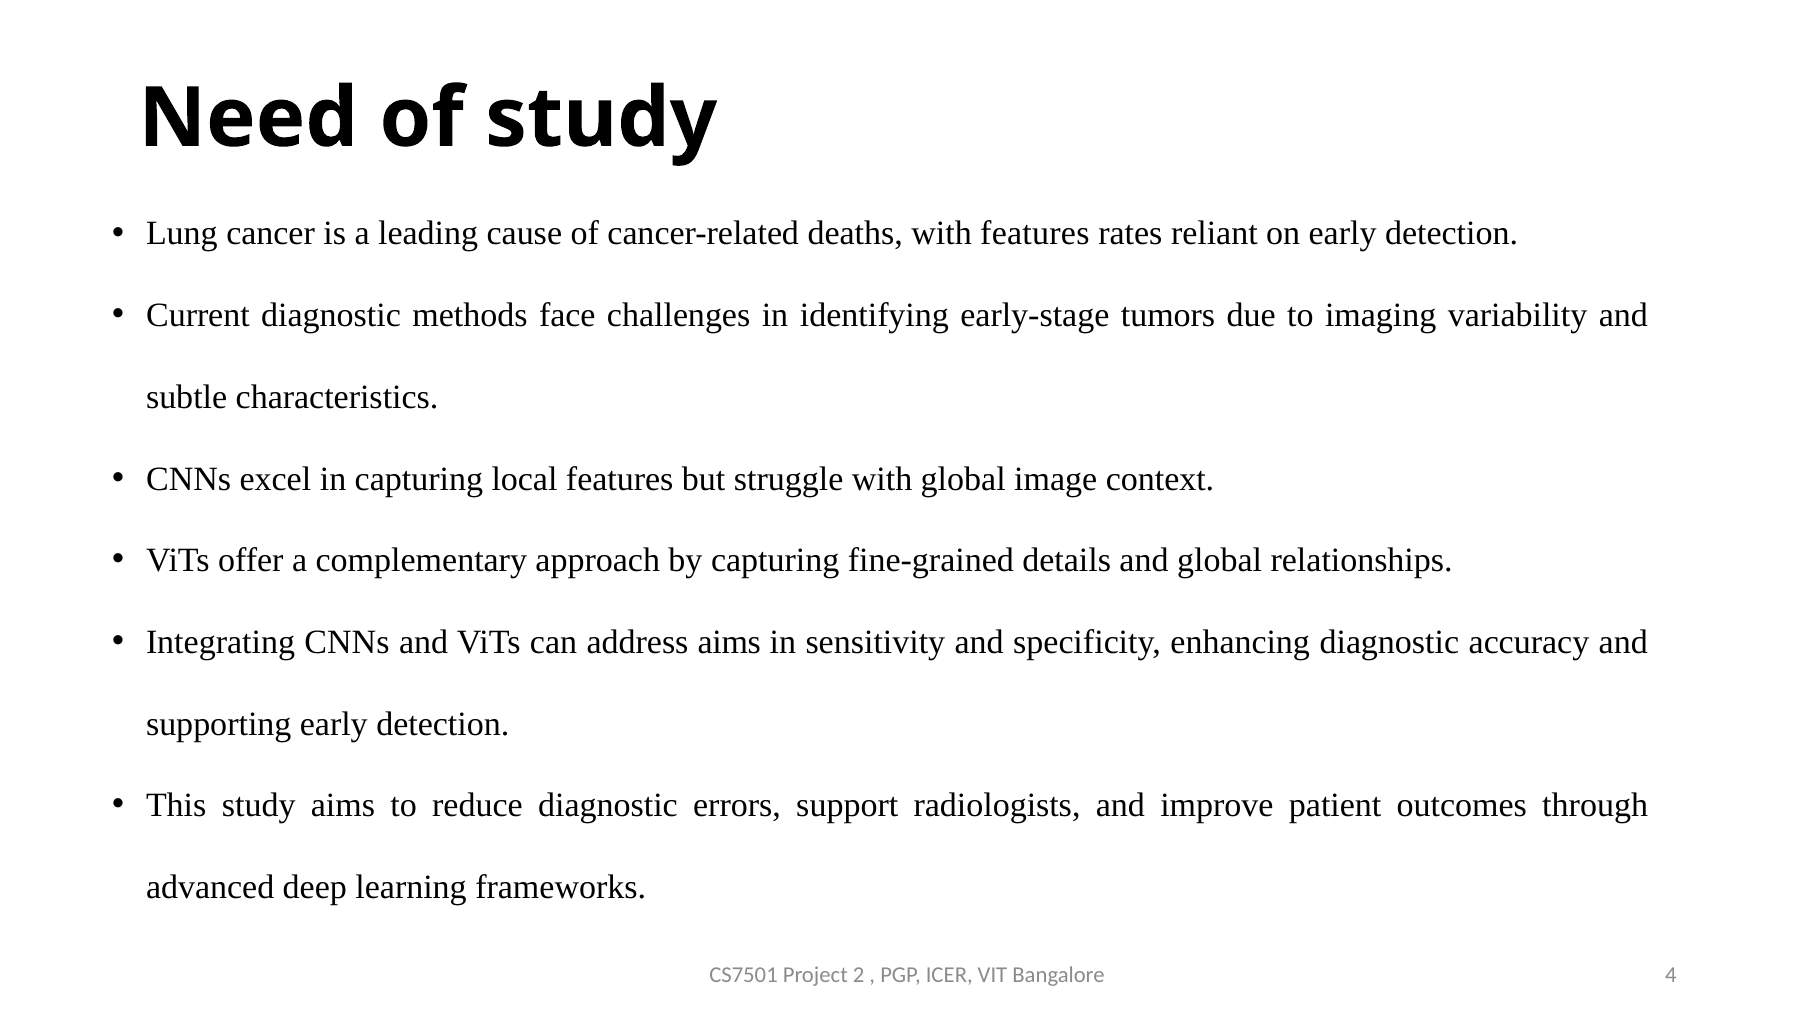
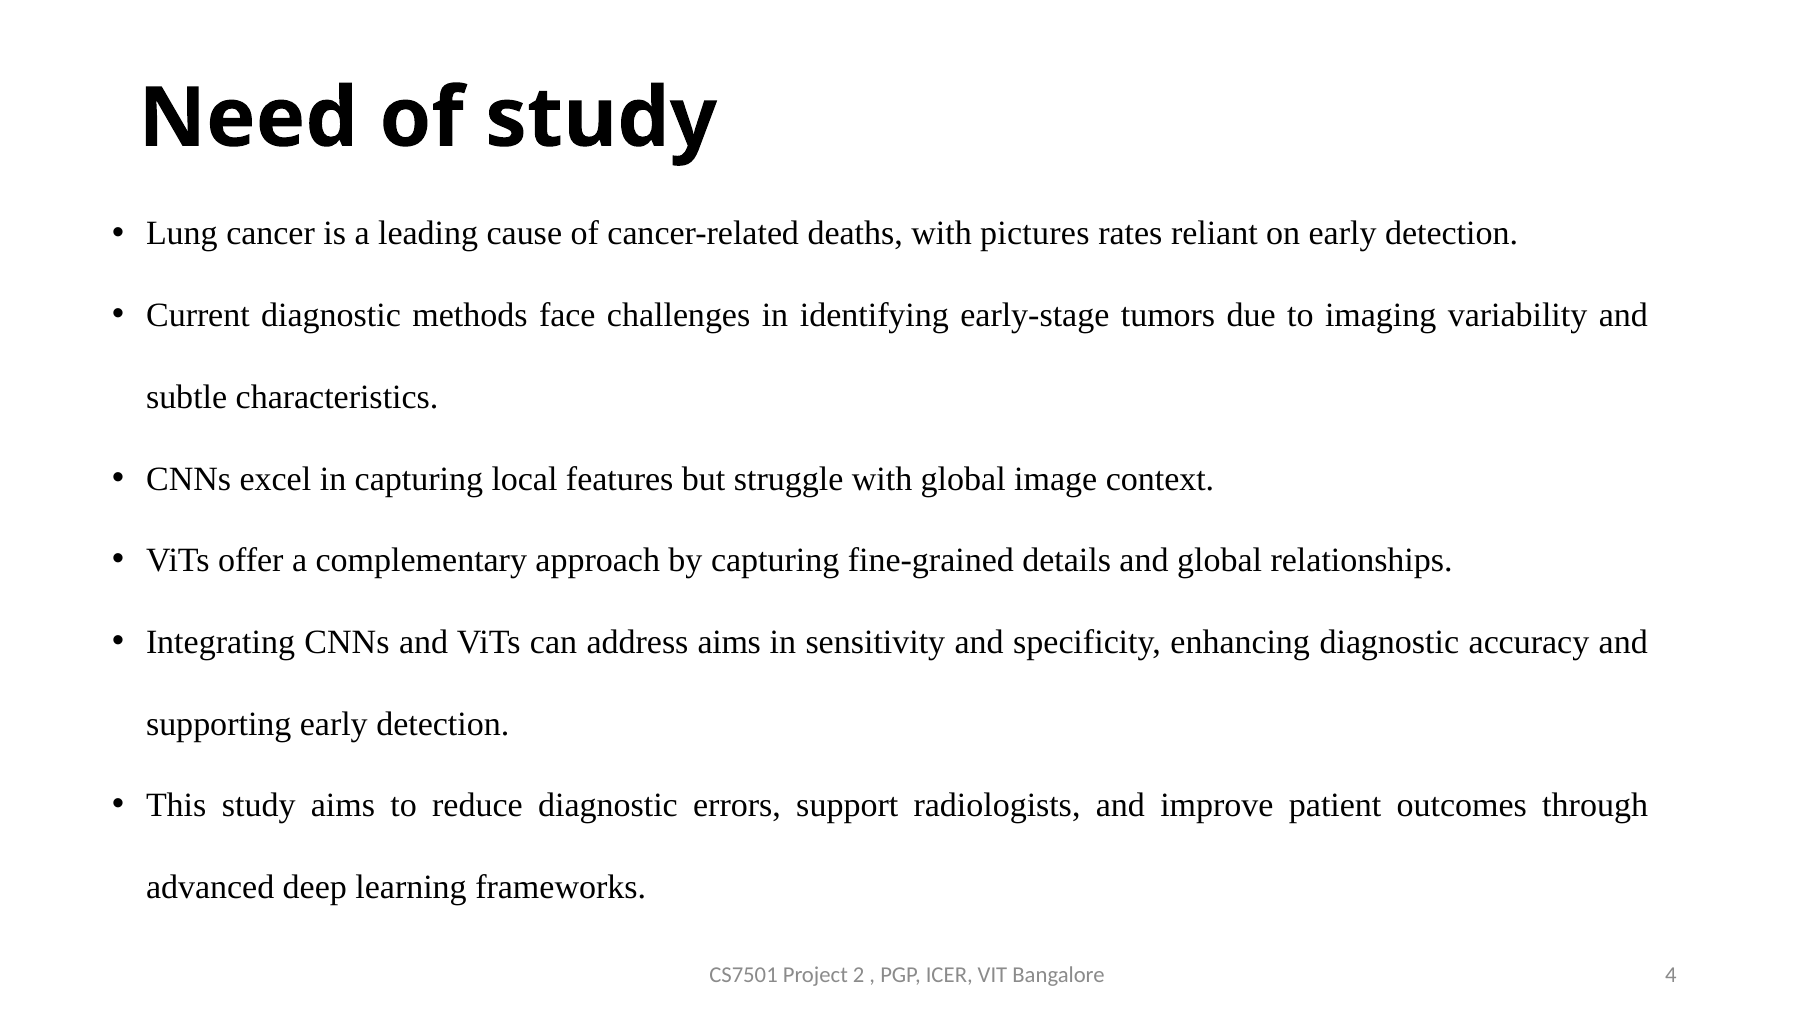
with features: features -> pictures
